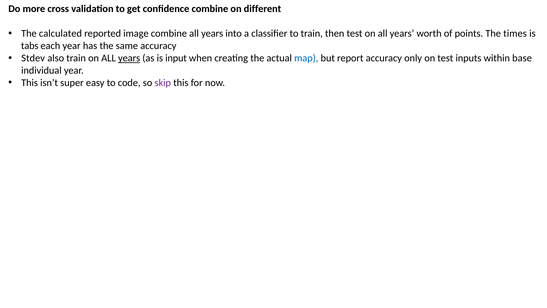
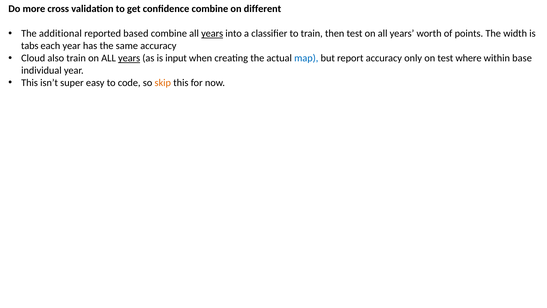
calculated: calculated -> additional
image: image -> based
years at (212, 33) underline: none -> present
times: times -> width
Stdev: Stdev -> Cloud
inputs: inputs -> where
skip colour: purple -> orange
